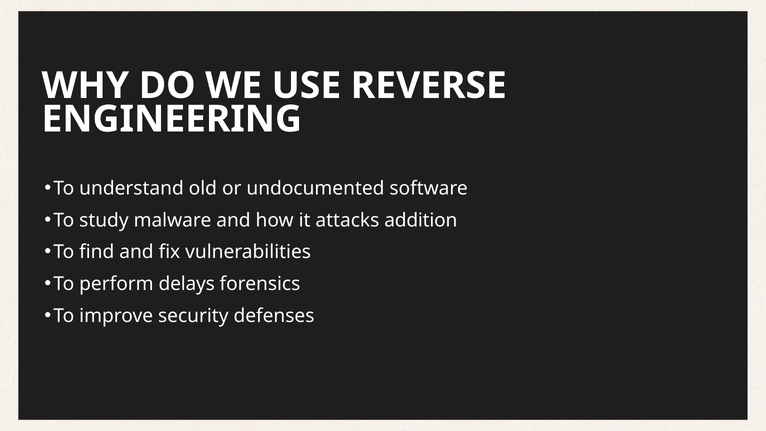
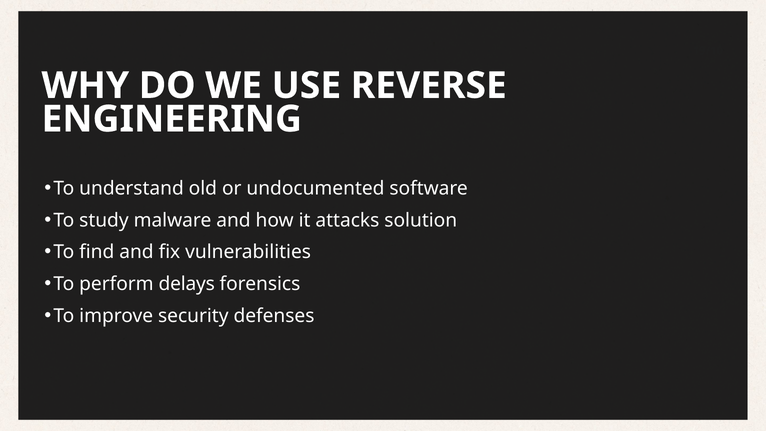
addition: addition -> solution
